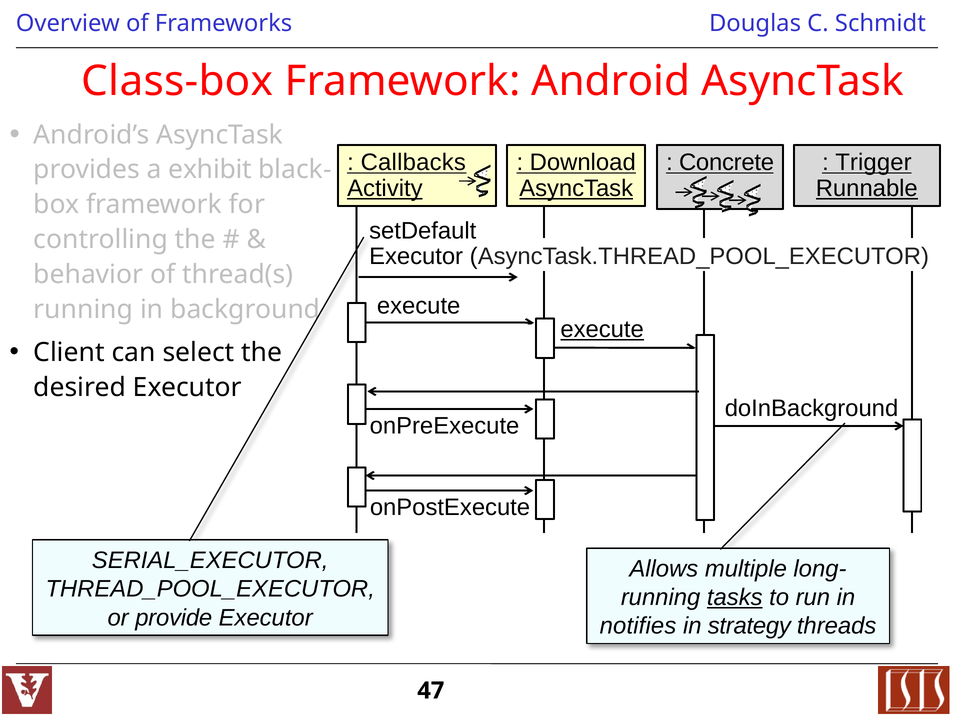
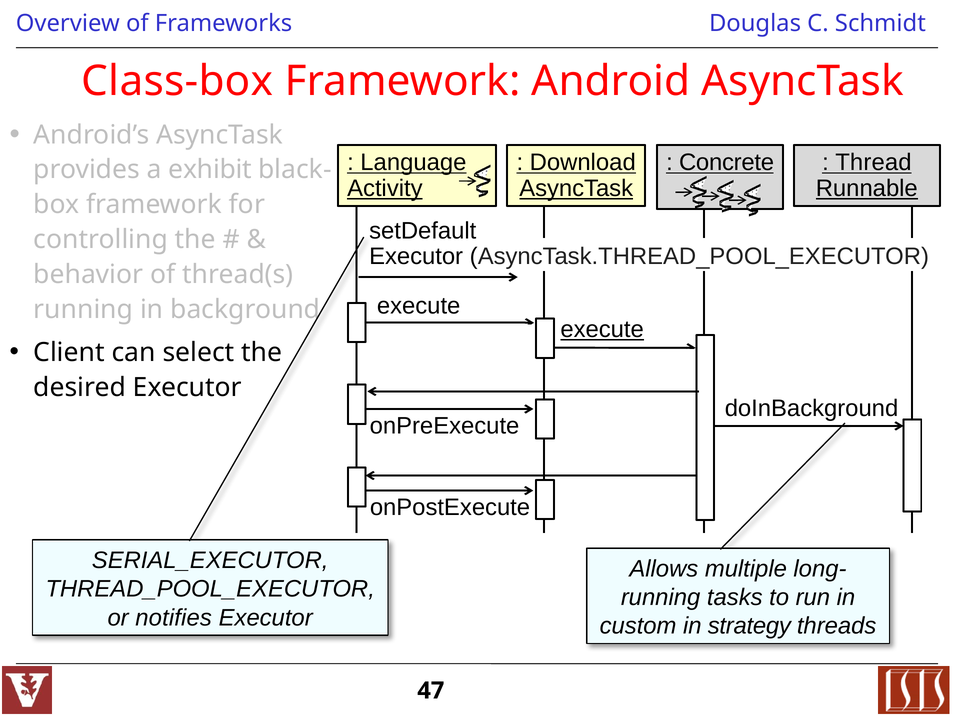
Callbacks: Callbacks -> Language
Trigger: Trigger -> Thread
tasks underline: present -> none
provide: provide -> notifies
notifies: notifies -> custom
